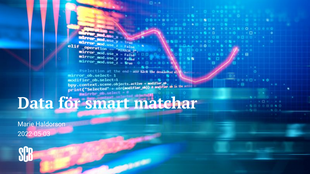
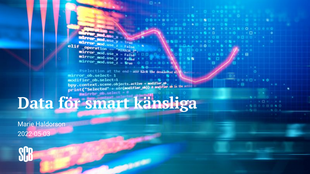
matchar: matchar -> känsliga
